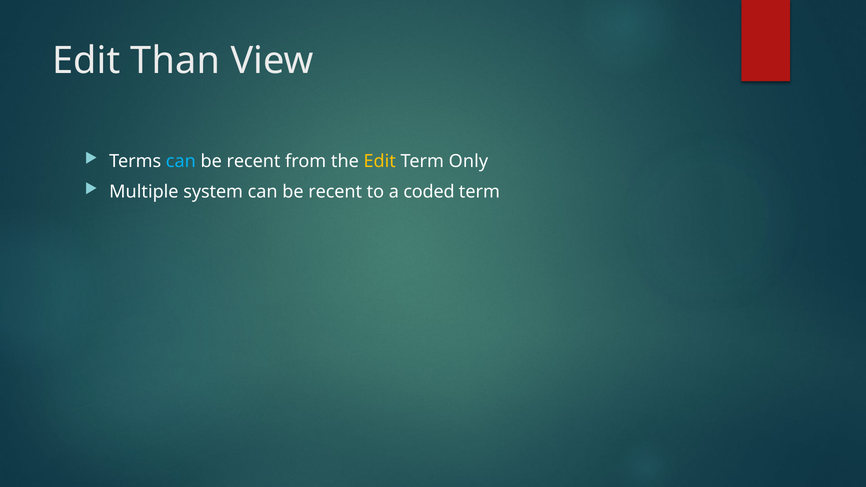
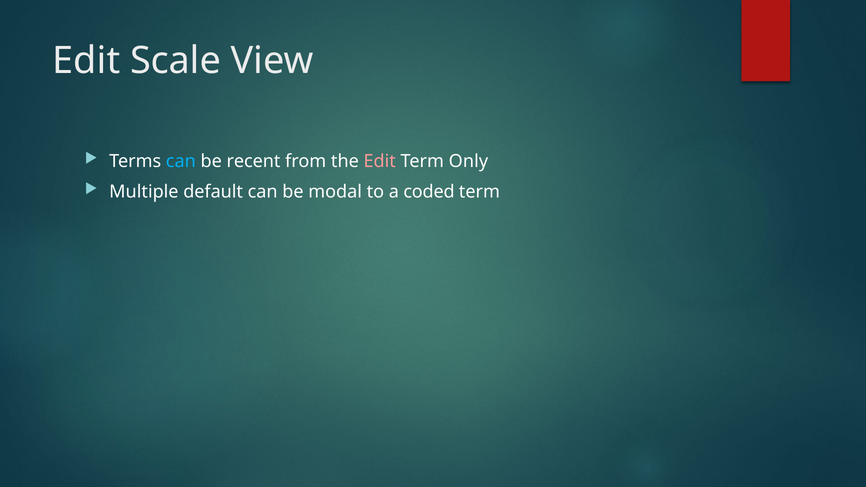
Than: Than -> Scale
Edit at (380, 161) colour: yellow -> pink
system: system -> default
recent at (335, 192): recent -> modal
